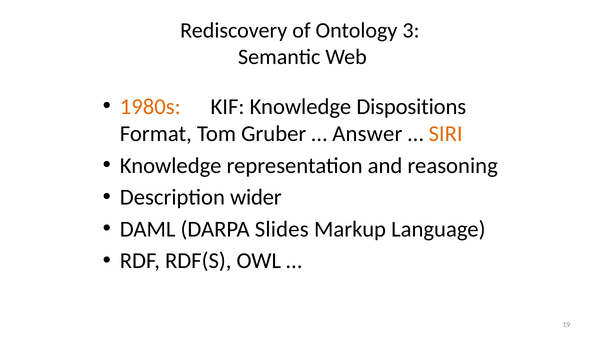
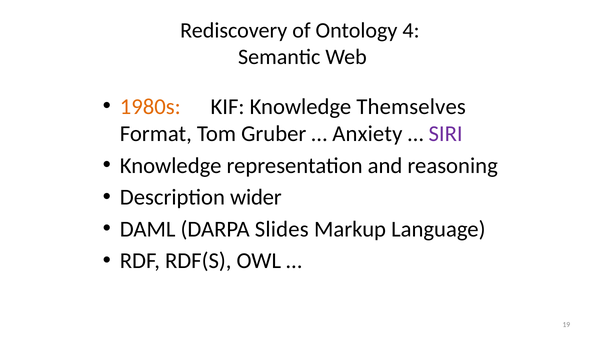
3: 3 -> 4
Dispositions: Dispositions -> Themselves
Answer: Answer -> Anxiety
SIRI colour: orange -> purple
